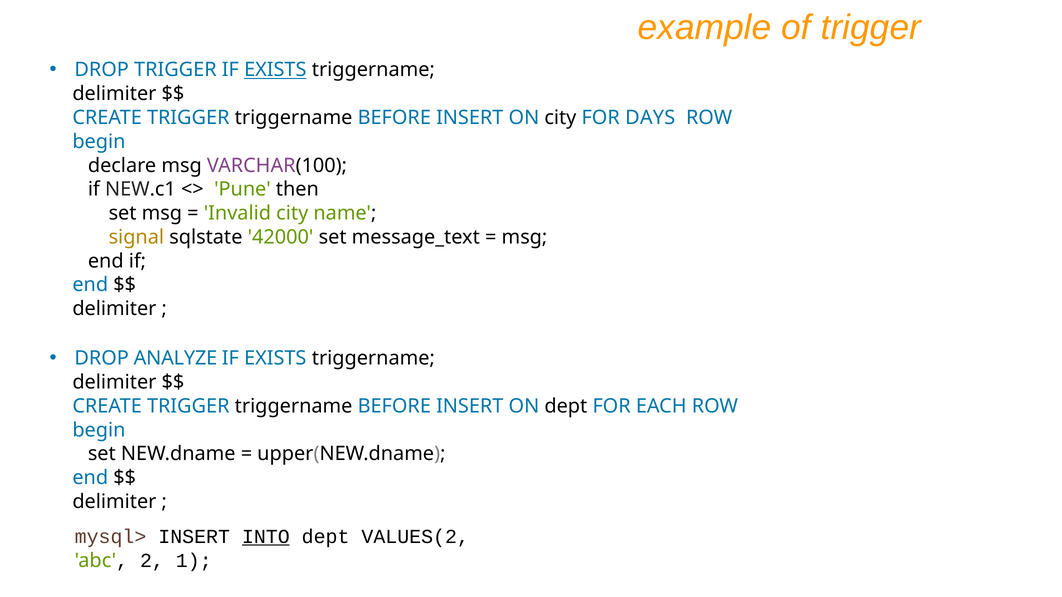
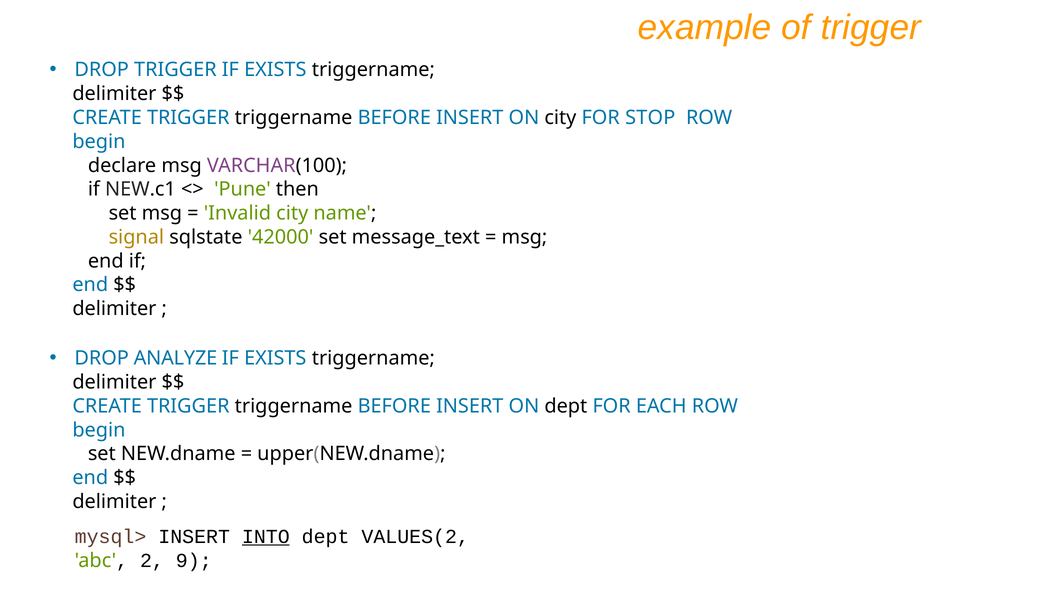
EXISTS at (275, 70) underline: present -> none
DAYS: DAYS -> STOP
1: 1 -> 9
